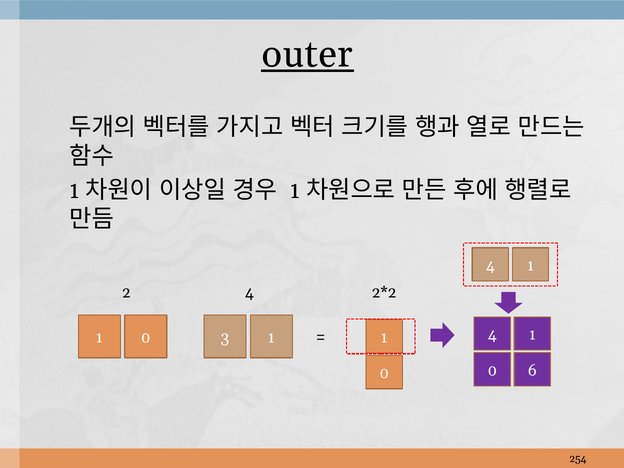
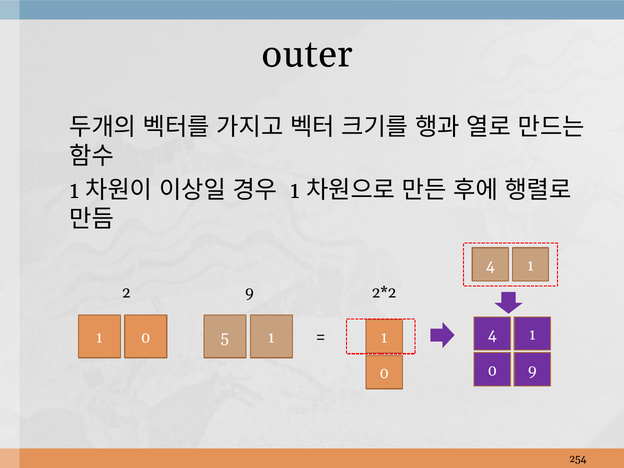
outer underline: present -> none
2 4: 4 -> 9
3: 3 -> 5
0 6: 6 -> 9
